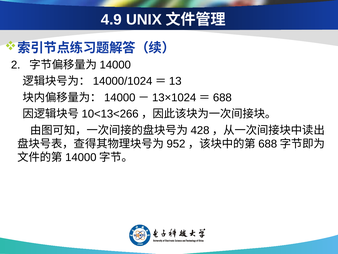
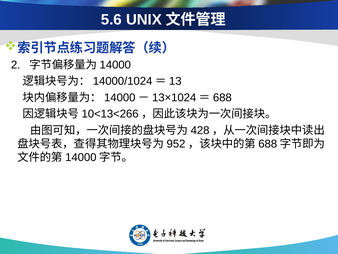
4.9: 4.9 -> 5.6
